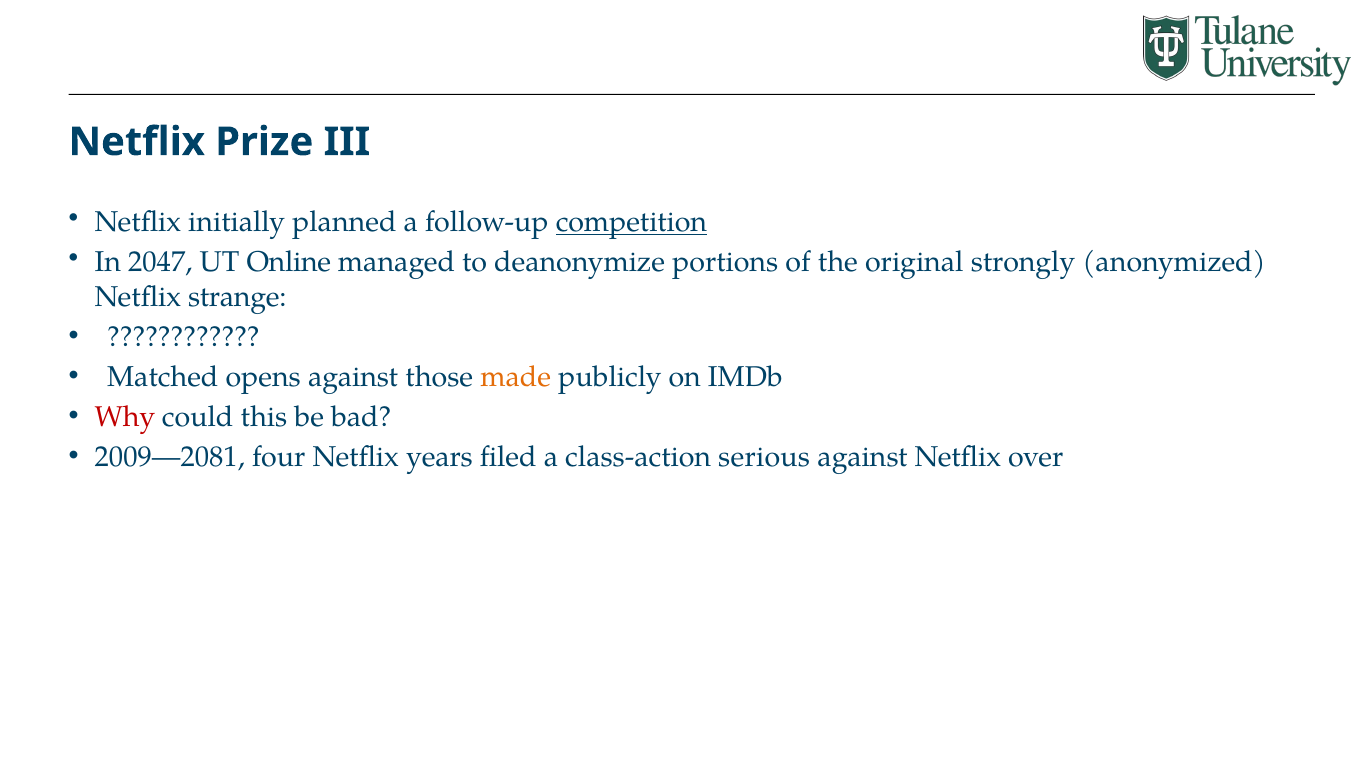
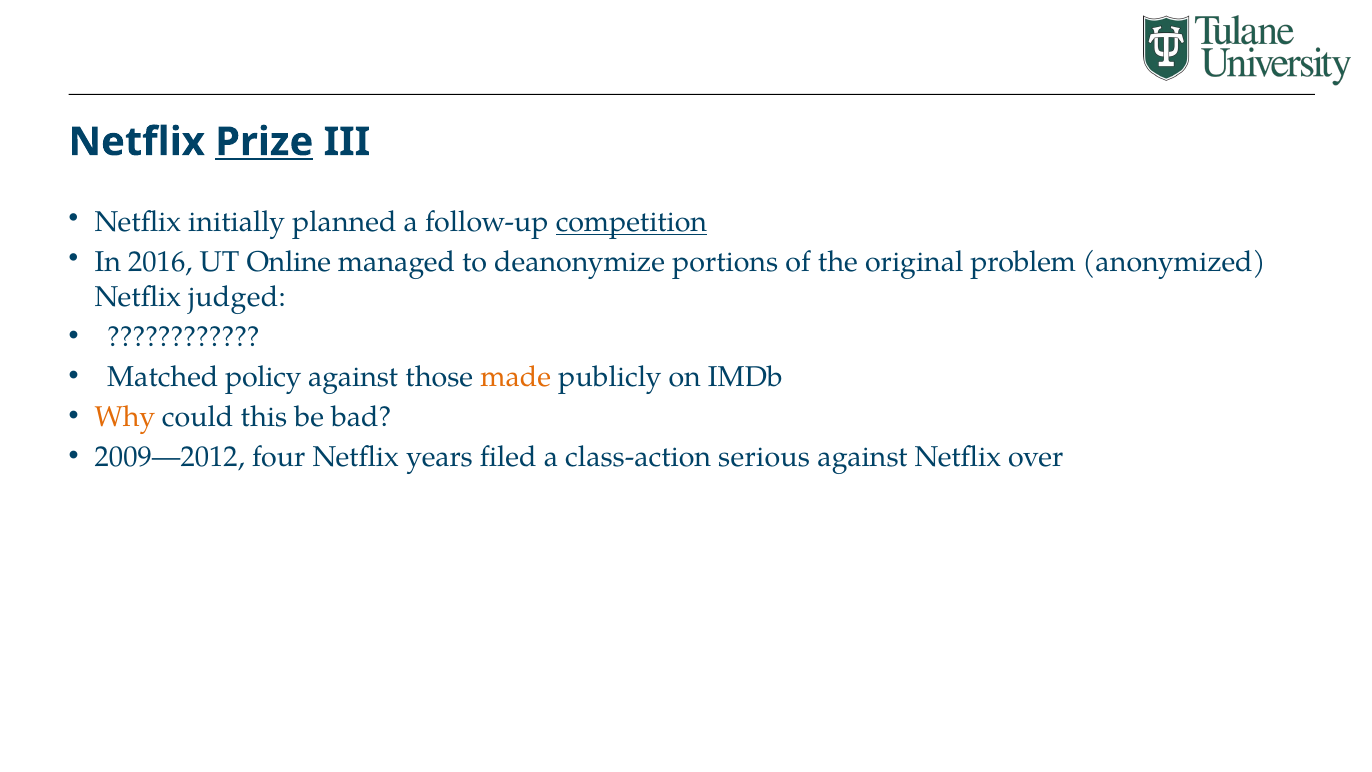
Prize underline: none -> present
2047: 2047 -> 2016
strongly: strongly -> problem
strange: strange -> judged
opens: opens -> policy
Why colour: red -> orange
2009—2081: 2009—2081 -> 2009—2012
